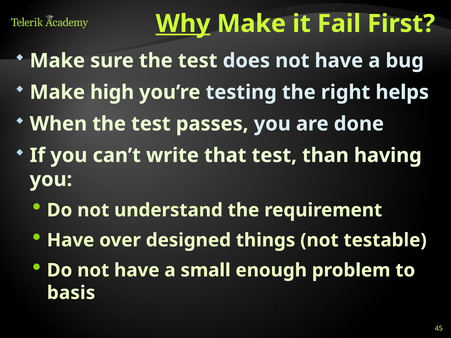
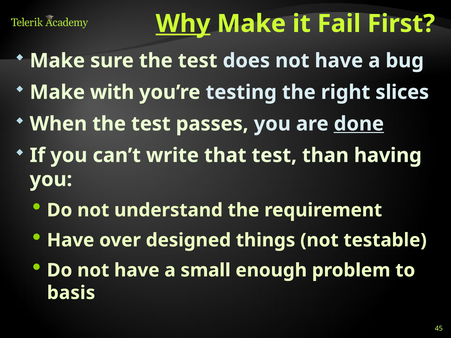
high: high -> with
helps: helps -> slices
done underline: none -> present
